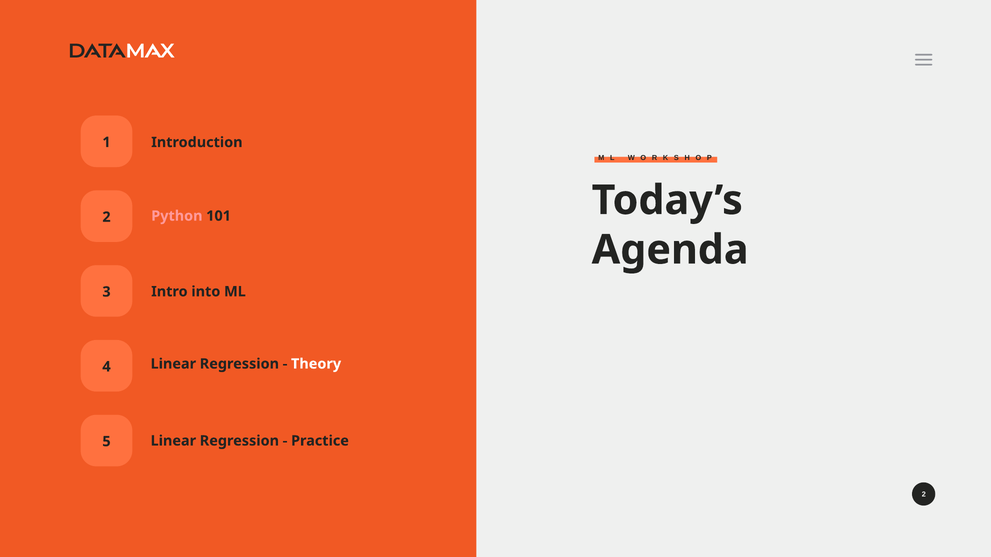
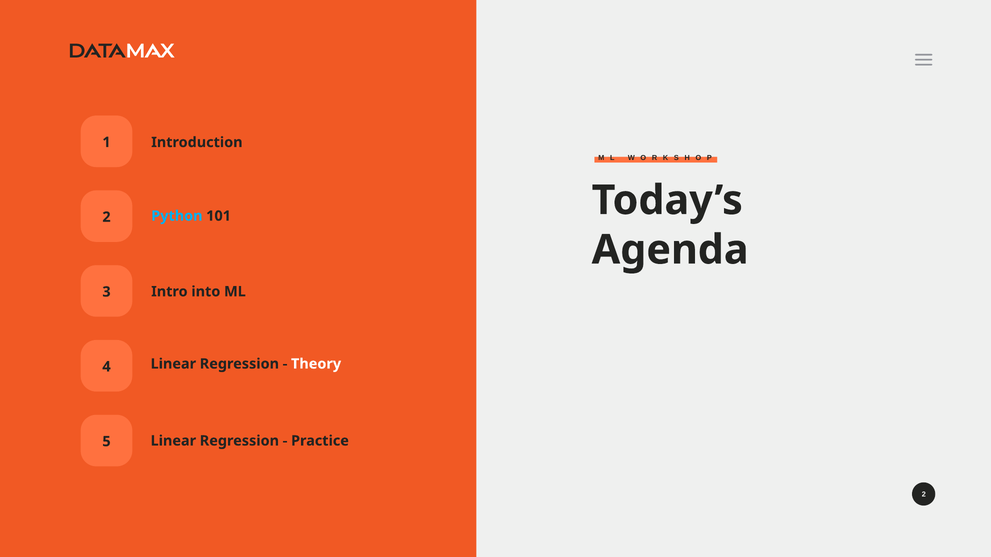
Python colour: pink -> light blue
